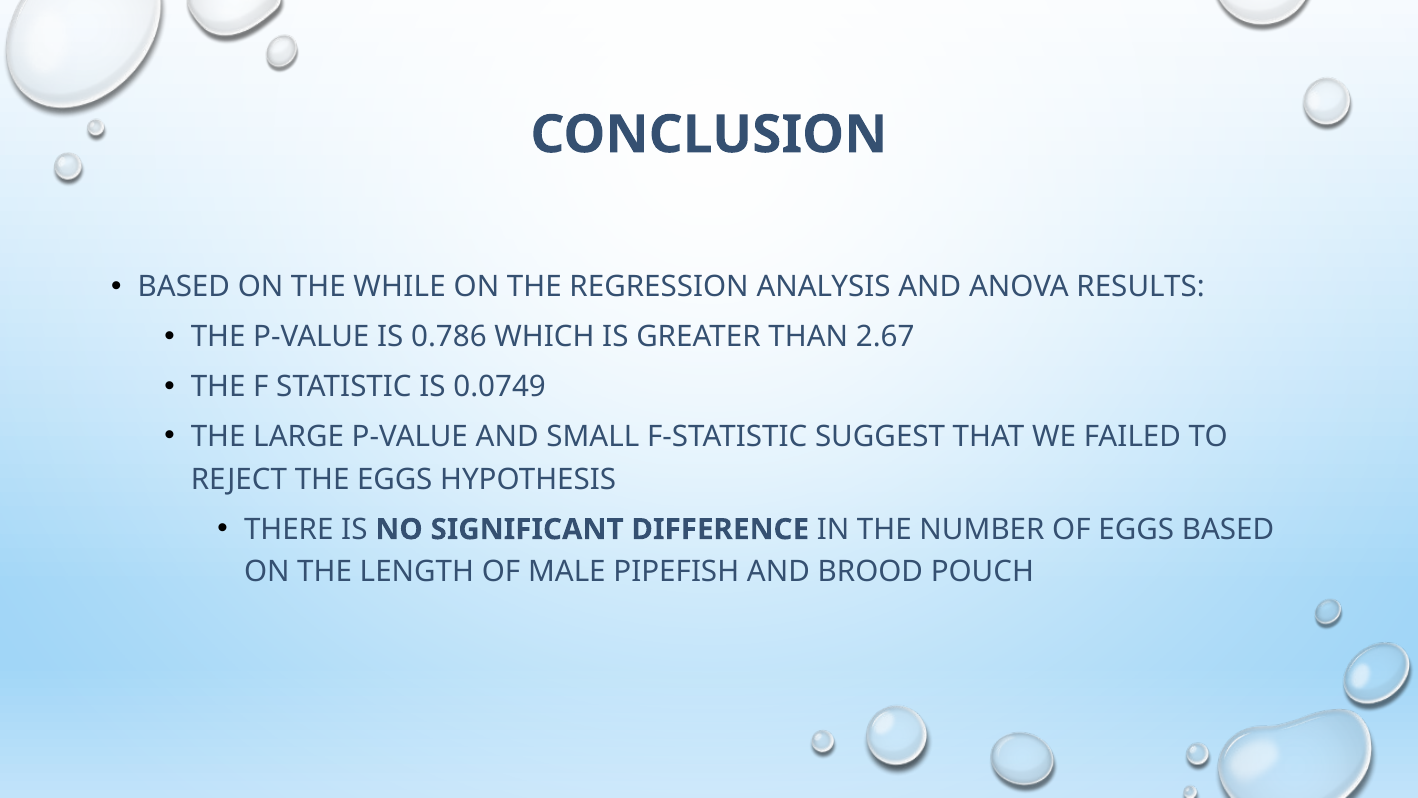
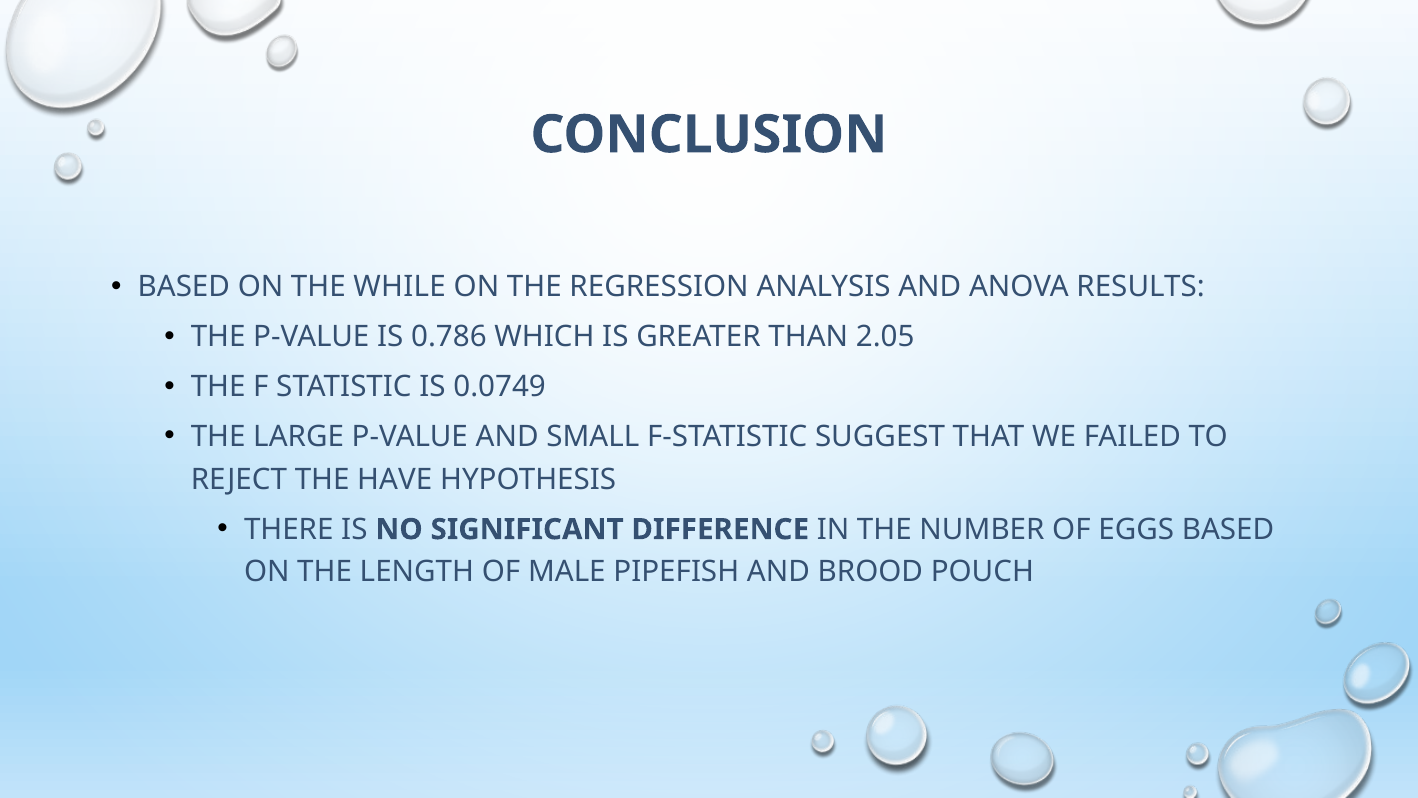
2.67: 2.67 -> 2.05
THE EGGS: EGGS -> HAVE
